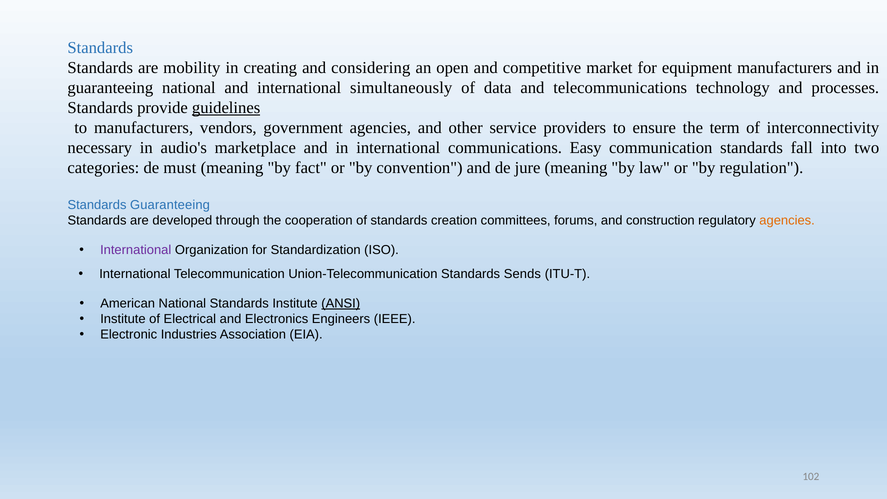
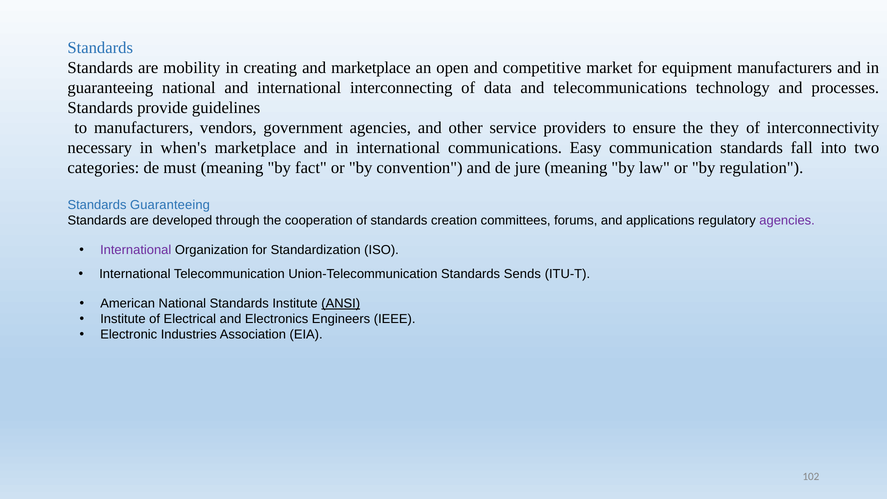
and considering: considering -> marketplace
simultaneously: simultaneously -> interconnecting
guidelines underline: present -> none
term: term -> they
audio's: audio's -> when's
construction: construction -> applications
agencies at (787, 221) colour: orange -> purple
